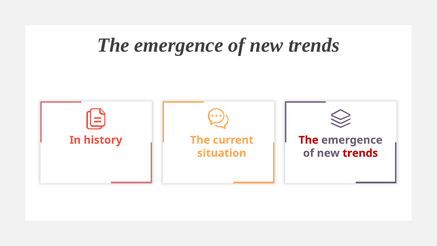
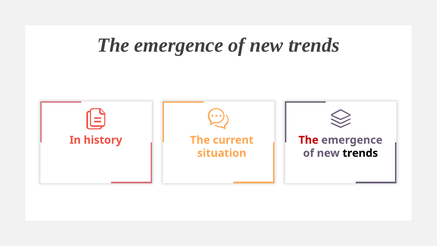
trends at (360, 153) colour: red -> black
